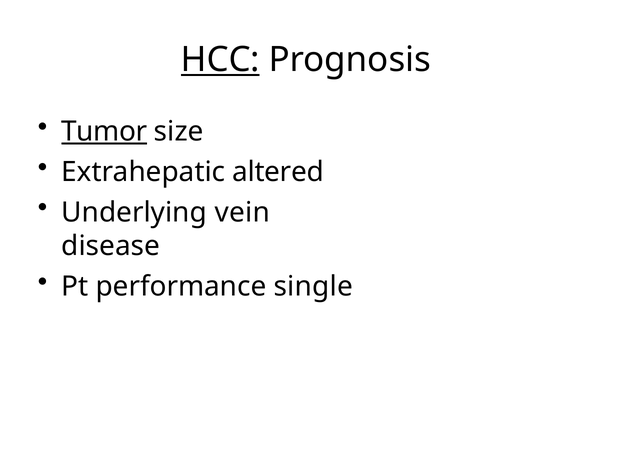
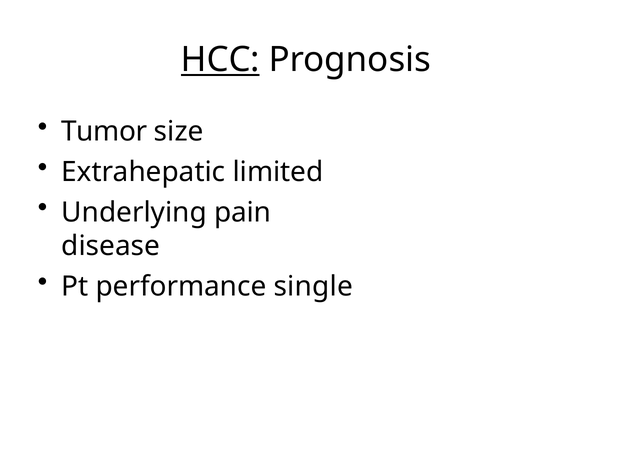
Tumor underline: present -> none
altered: altered -> limited
vein: vein -> pain
